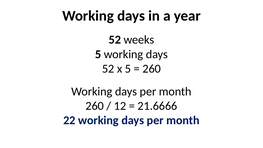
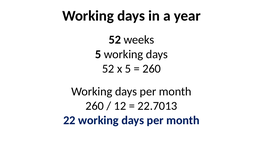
21.6666: 21.6666 -> 22.7013
